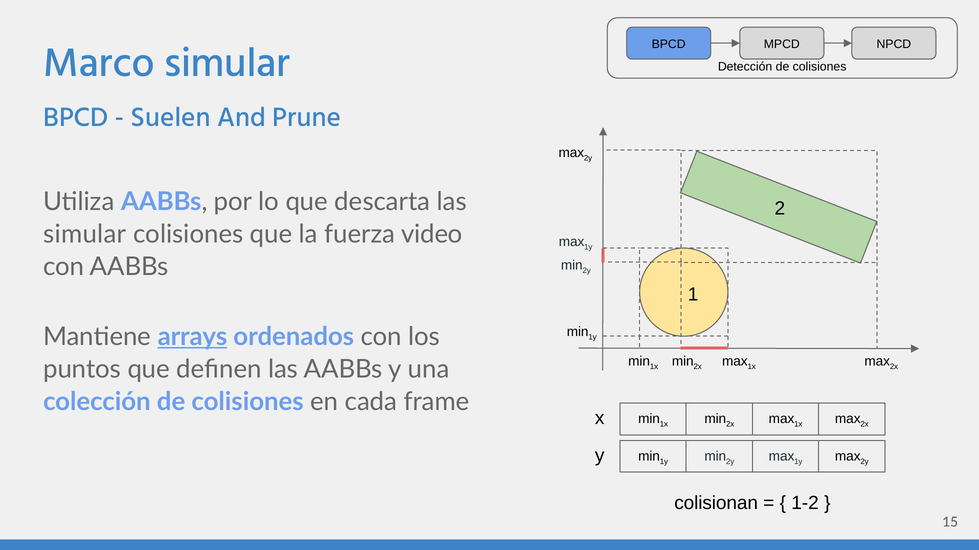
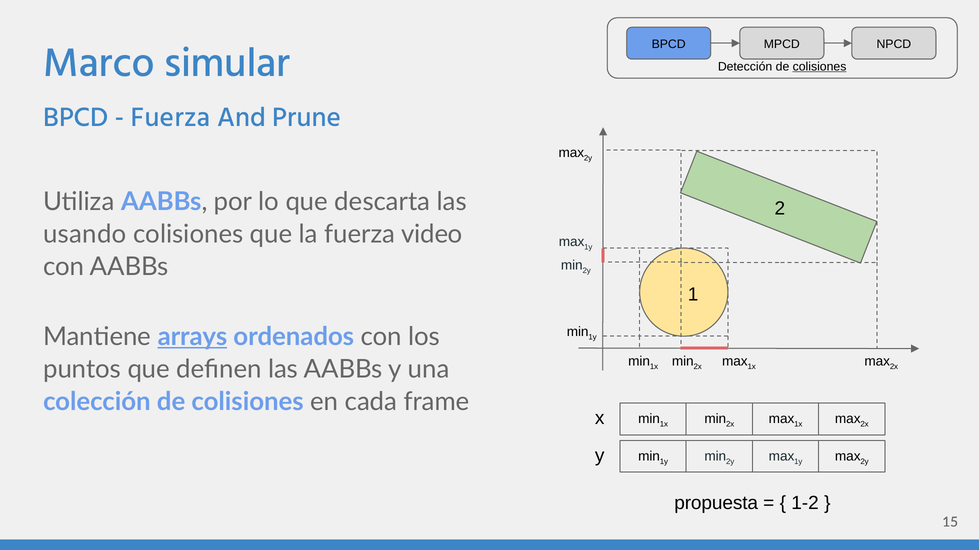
colisiones at (820, 67) underline: none -> present
Suelen at (171, 117): Suelen -> Fuerza
simular at (85, 234): simular -> usando
colisionan: colisionan -> propuesta
